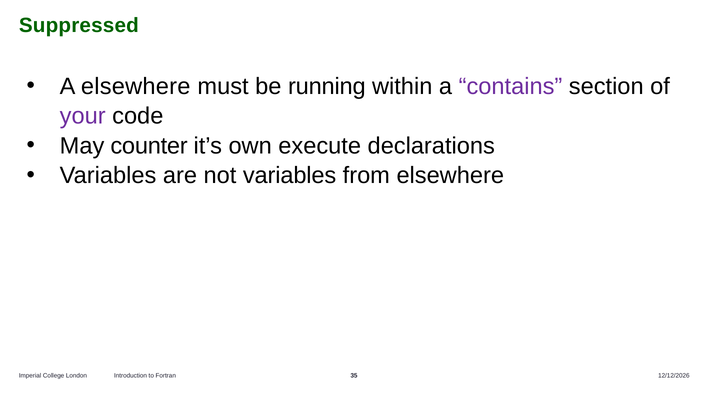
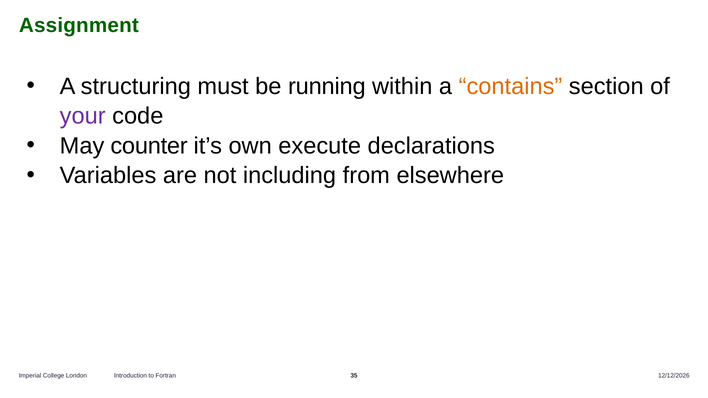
Suppressed: Suppressed -> Assignment
A elsewhere: elsewhere -> structuring
contains colour: purple -> orange
not variables: variables -> including
